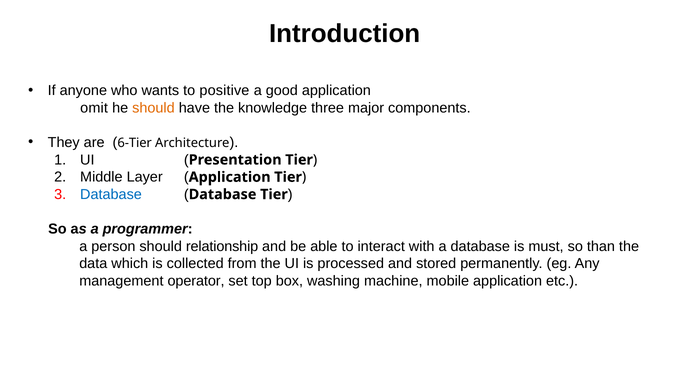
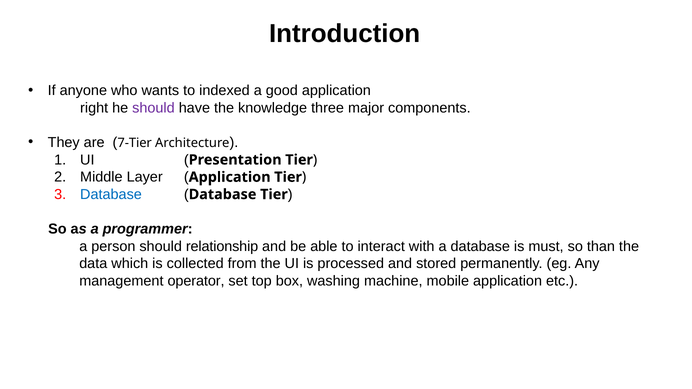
positive: positive -> indexed
omit: omit -> right
should at (153, 108) colour: orange -> purple
6-Tier: 6-Tier -> 7-Tier
